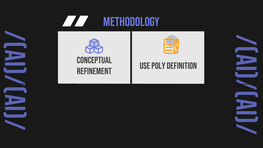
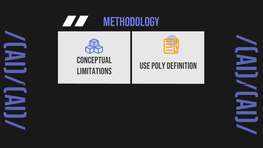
REFINEMENT: REFINEMENT -> LIMITATIONS
